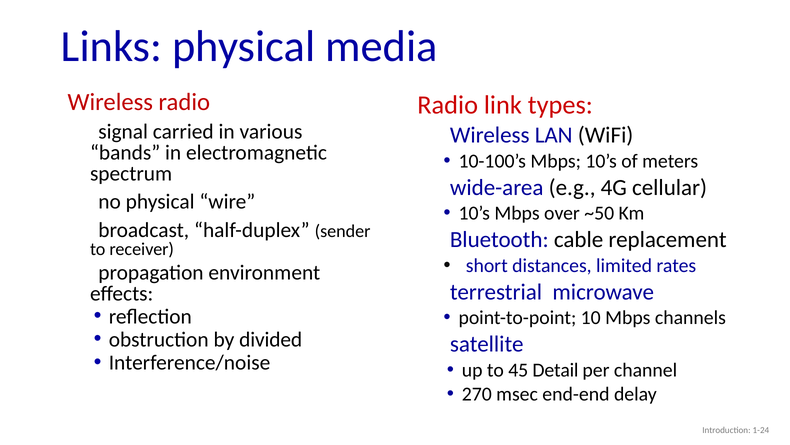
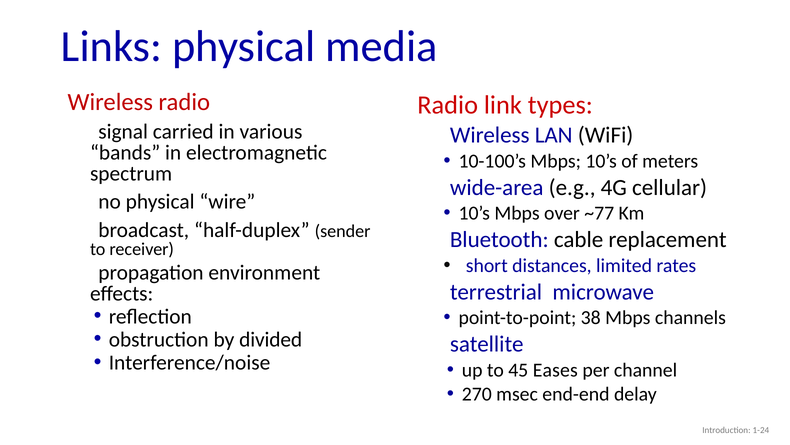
~50: ~50 -> ~77
10: 10 -> 38
Detail: Detail -> Eases
